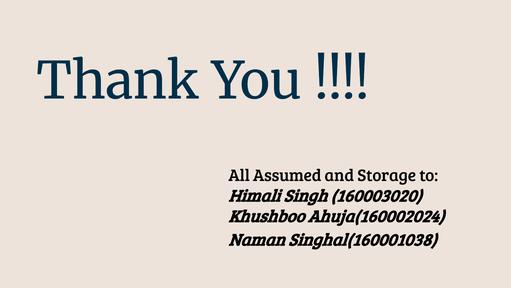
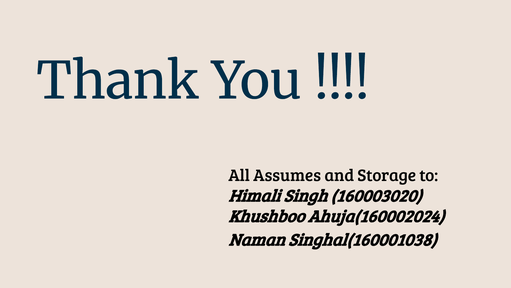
Assumed: Assumed -> Assumes
